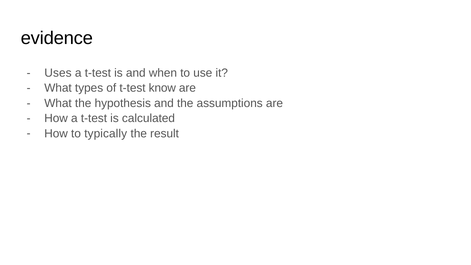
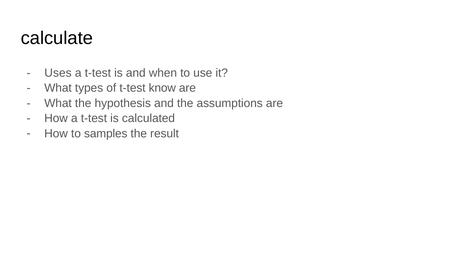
evidence: evidence -> calculate
typically: typically -> samples
